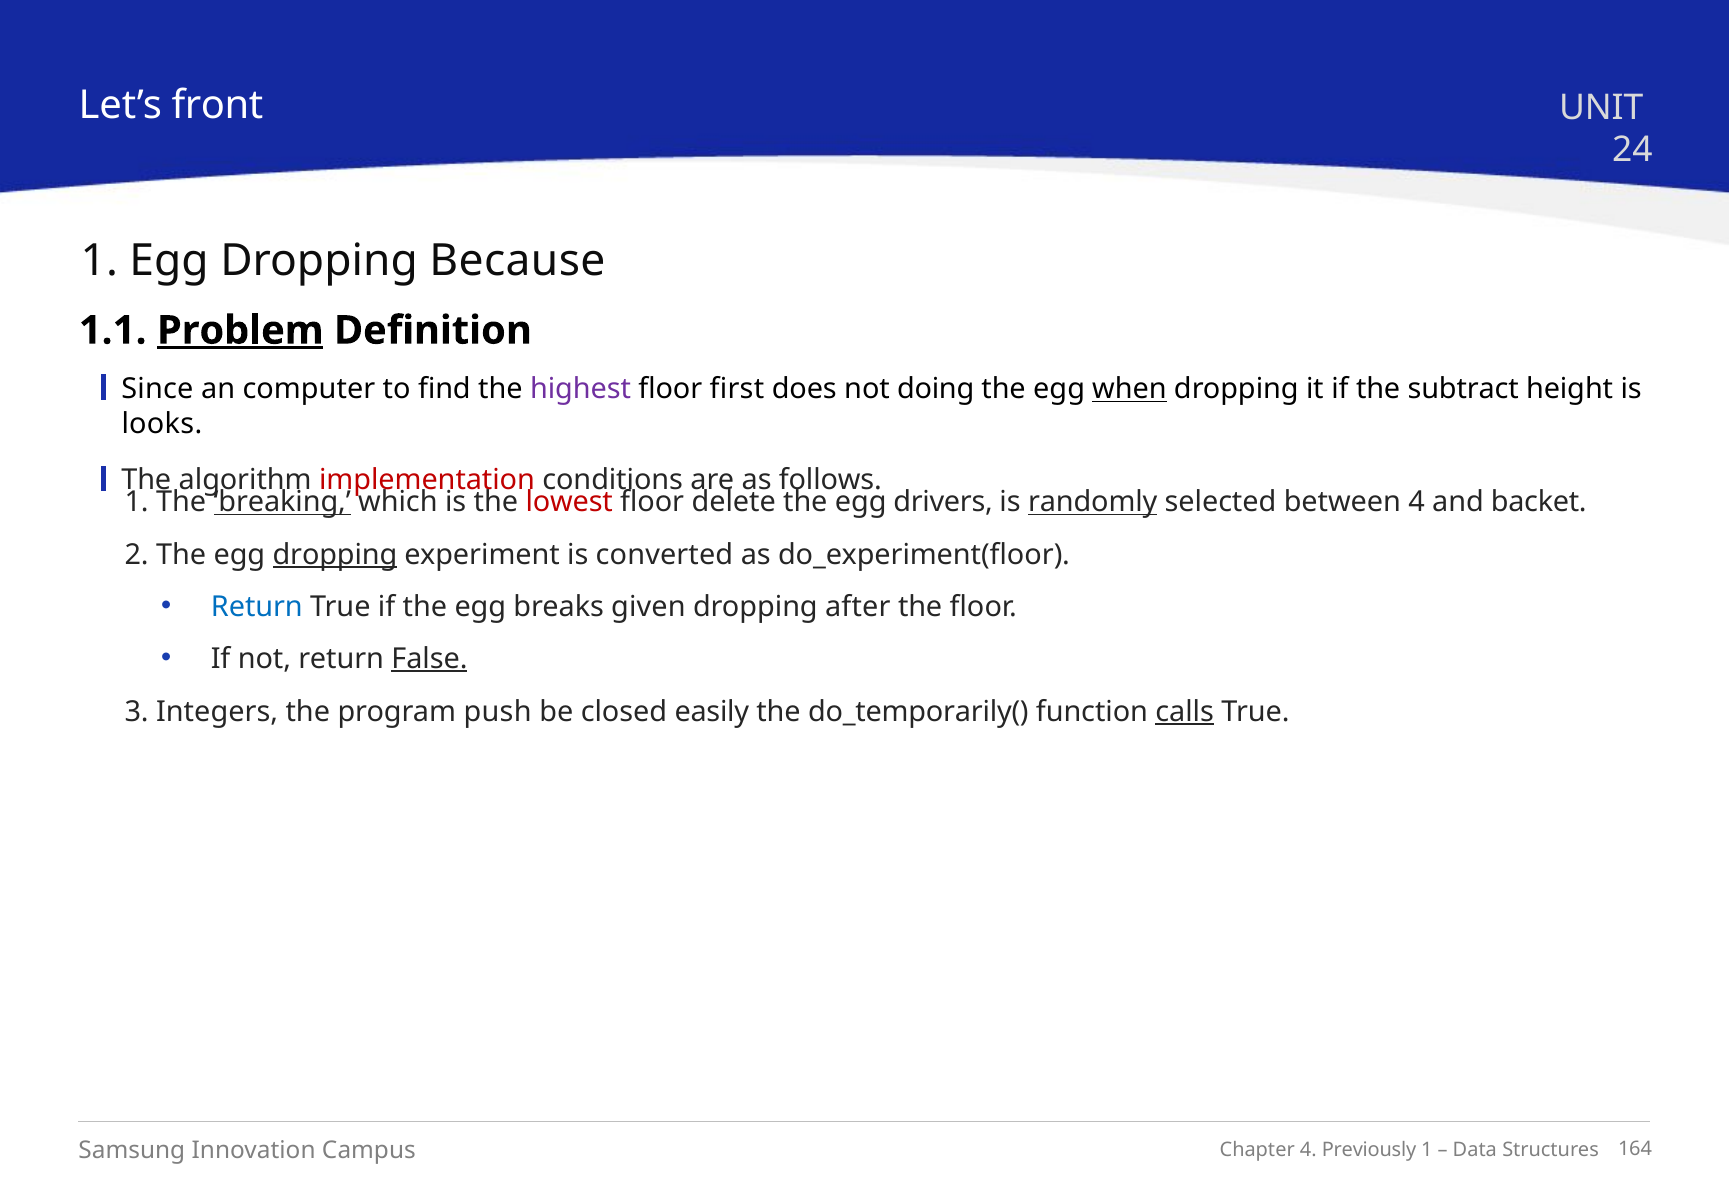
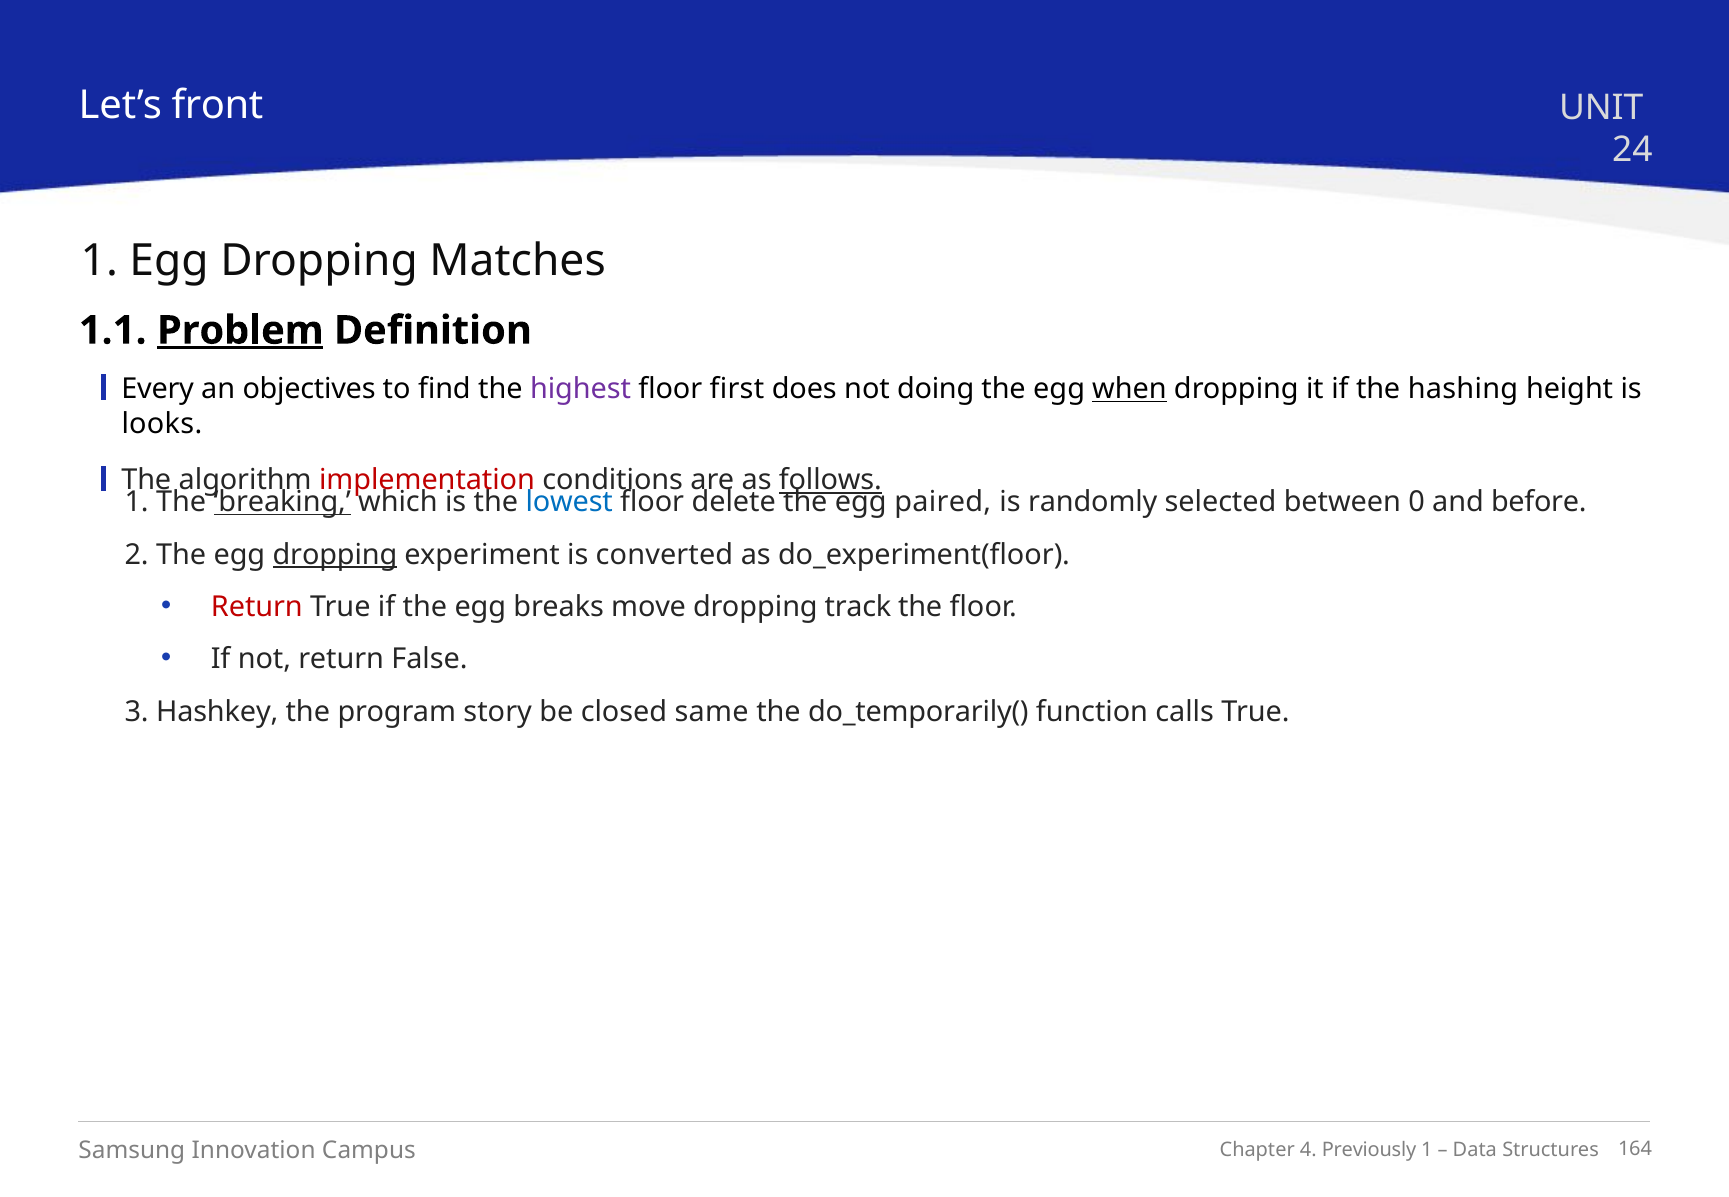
Because: Because -> Matches
Since: Since -> Every
computer: computer -> objectives
subtract: subtract -> hashing
follows underline: none -> present
lowest colour: red -> blue
drivers: drivers -> paired
randomly underline: present -> none
between 4: 4 -> 0
backet: backet -> before
Return at (257, 607) colour: blue -> red
given: given -> move
after: after -> track
False underline: present -> none
Integers: Integers -> Hashkey
push: push -> story
easily: easily -> same
calls underline: present -> none
